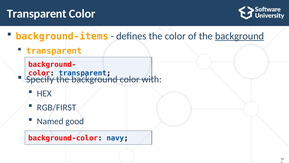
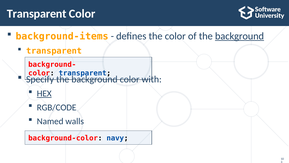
HEX underline: none -> present
RGB/FIRST: RGB/FIRST -> RGB/CODE
good: good -> walls
